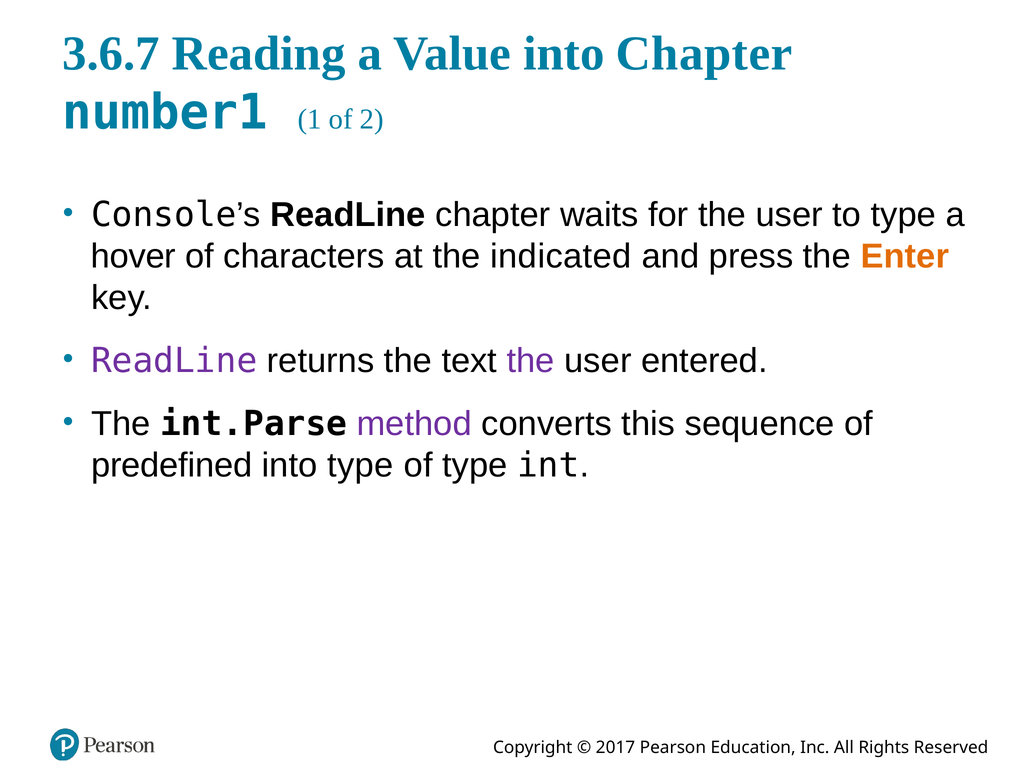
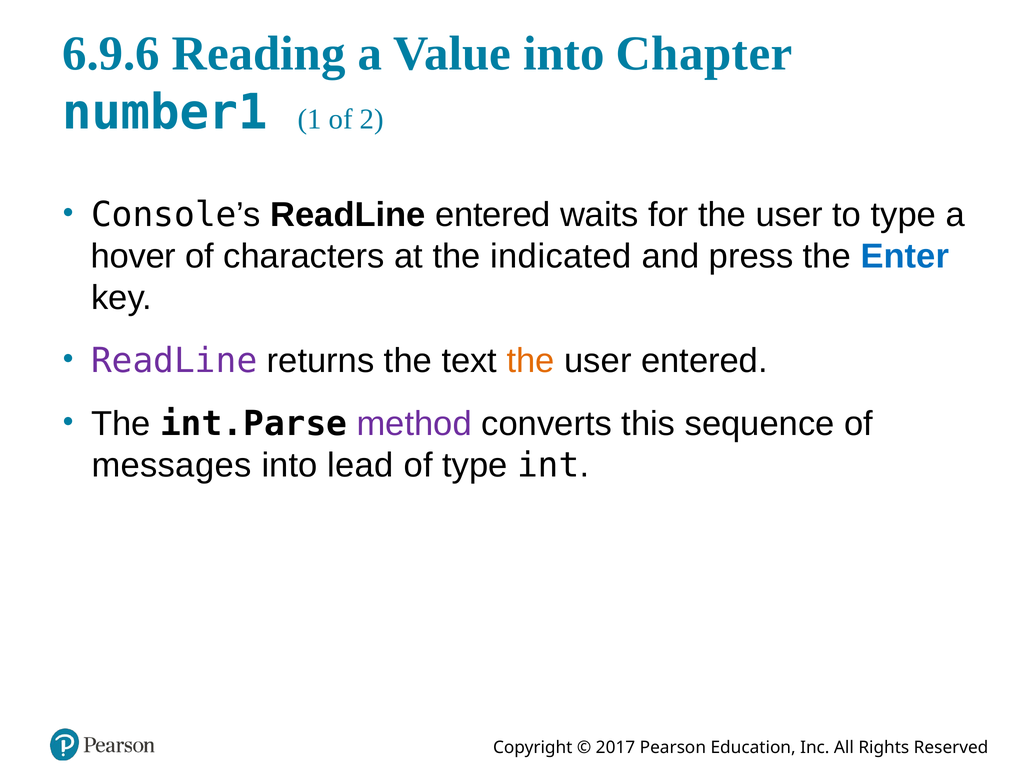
3.6.7: 3.6.7 -> 6.9.6
ReadLine chapter: chapter -> entered
Enter colour: orange -> blue
the at (531, 361) colour: purple -> orange
predefined: predefined -> messages
into type: type -> lead
